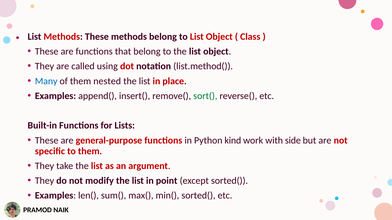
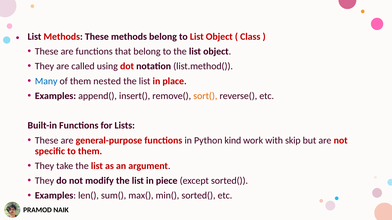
sort( colour: green -> orange
side: side -> skip
point: point -> piece
